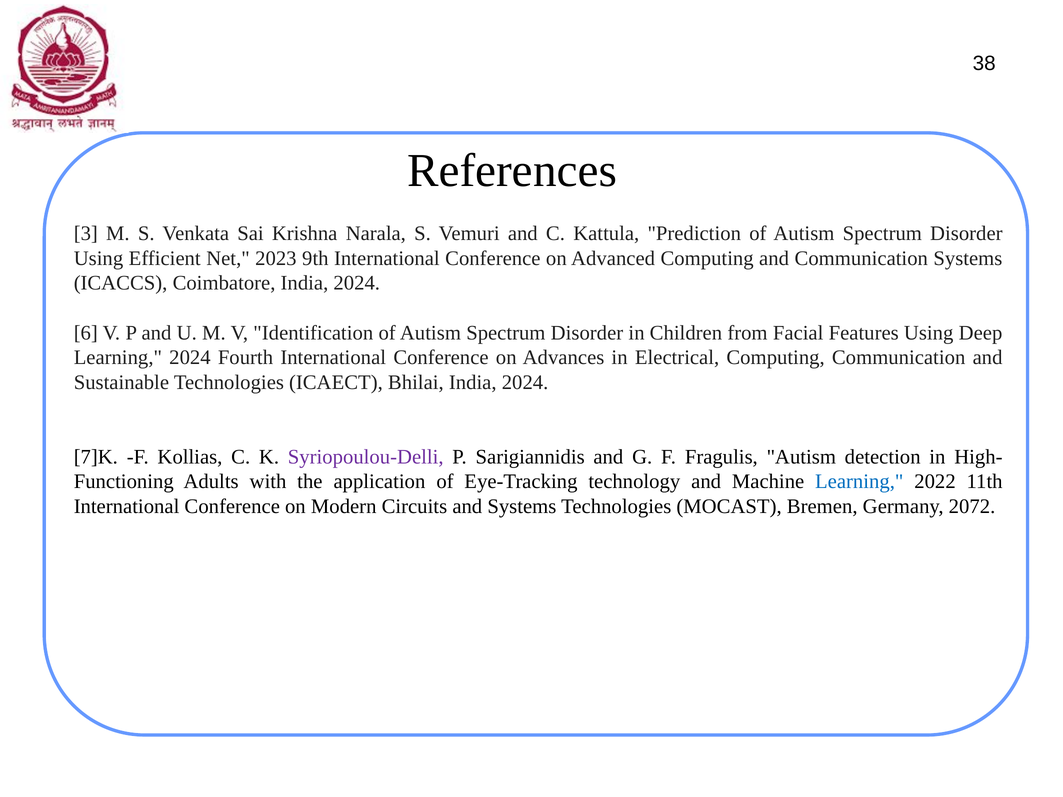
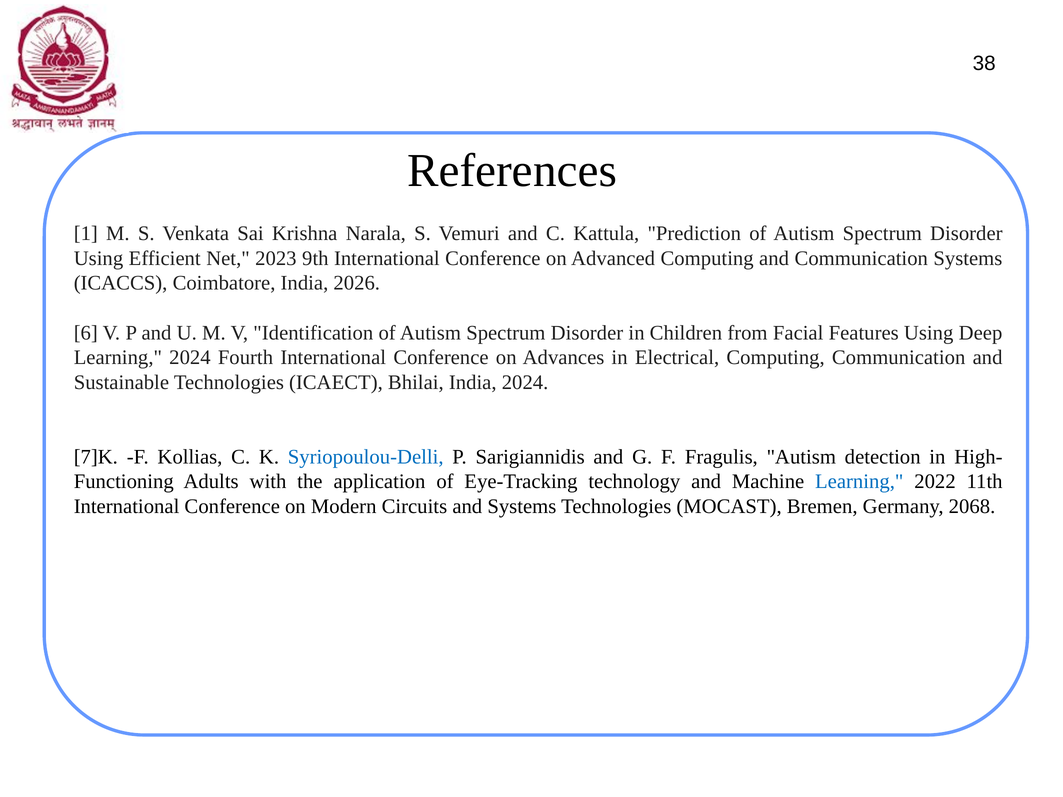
3: 3 -> 1
Coimbatore India 2024: 2024 -> 2026
Syriopoulou-Delli colour: purple -> blue
2072: 2072 -> 2068
